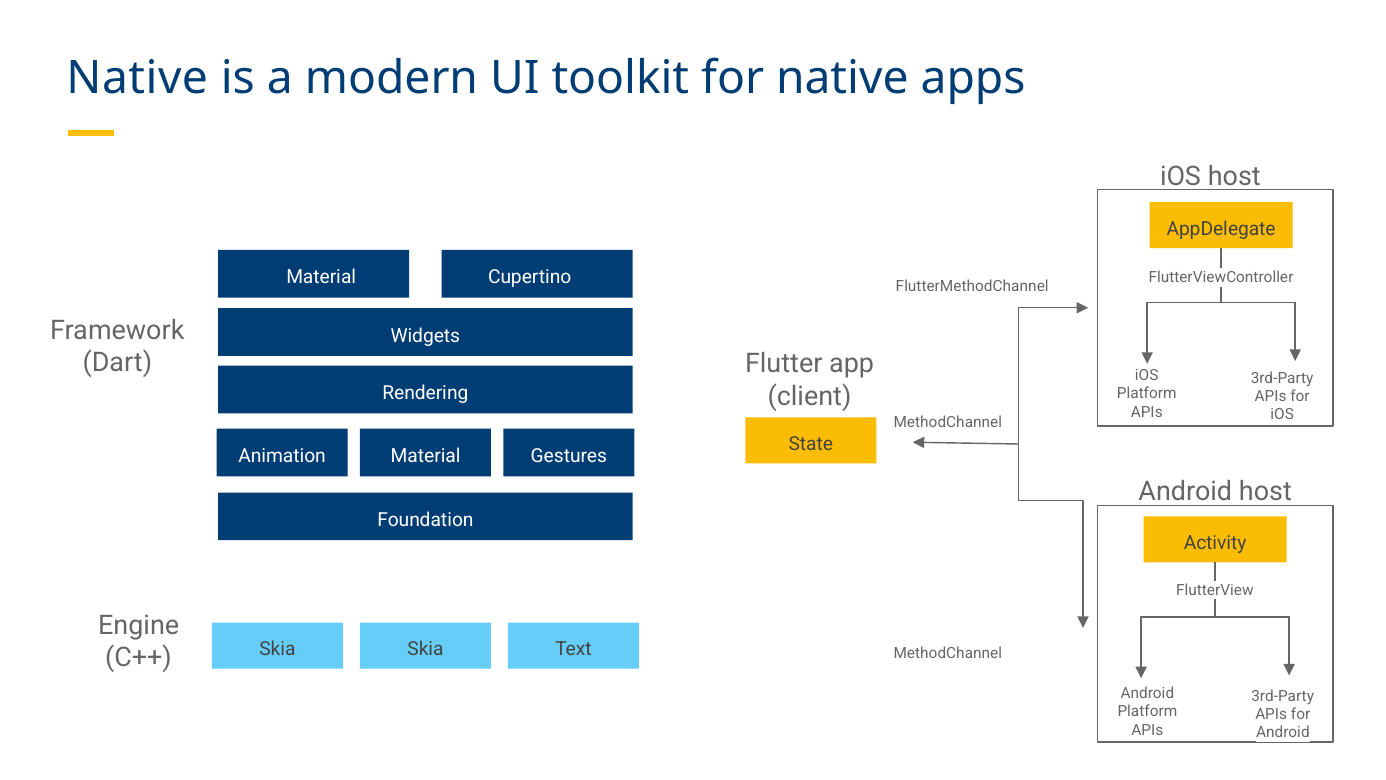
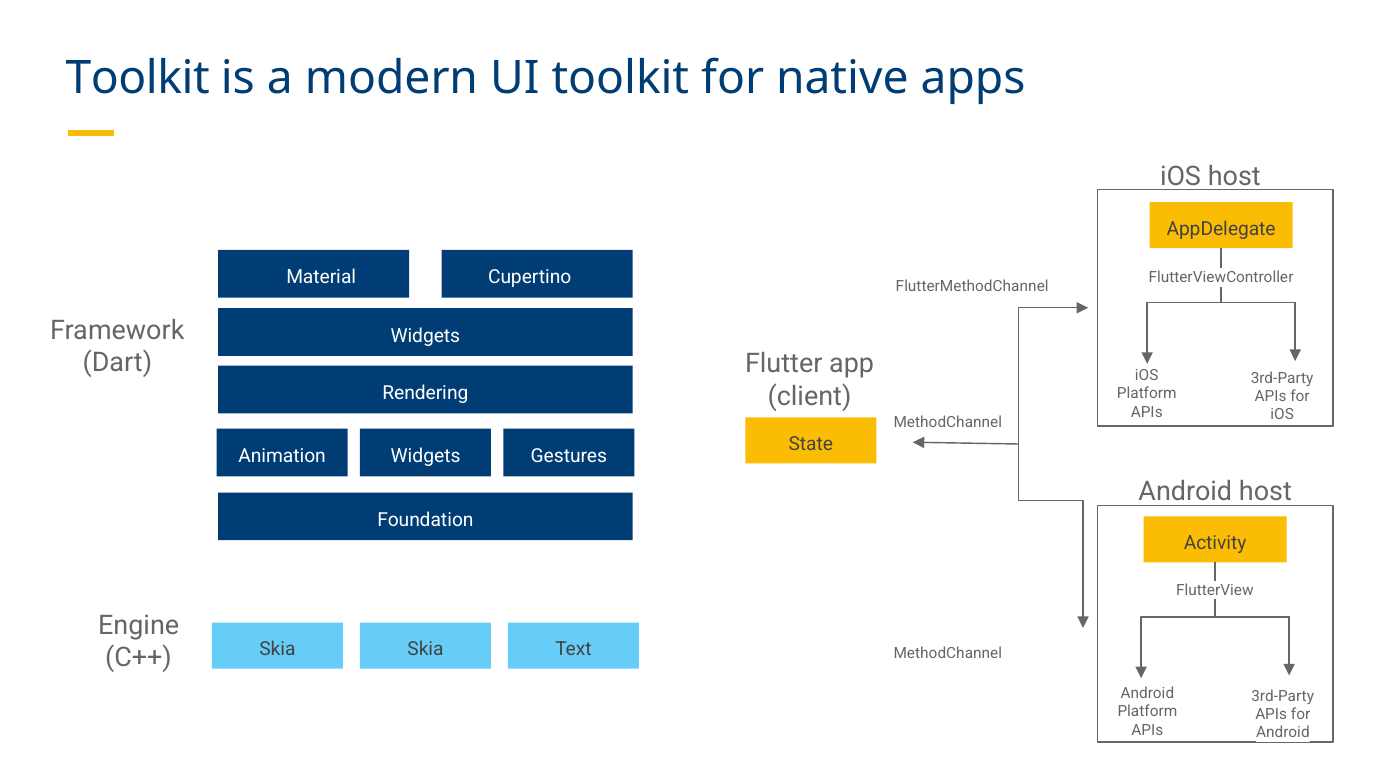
Native at (137, 78): Native -> Toolkit
Animation Material: Material -> Widgets
